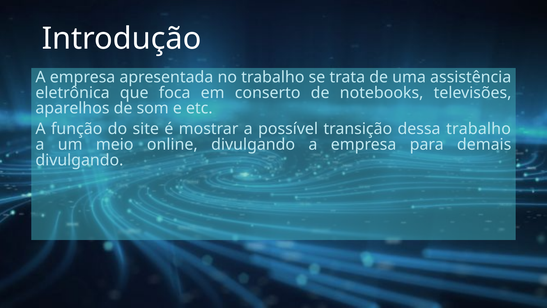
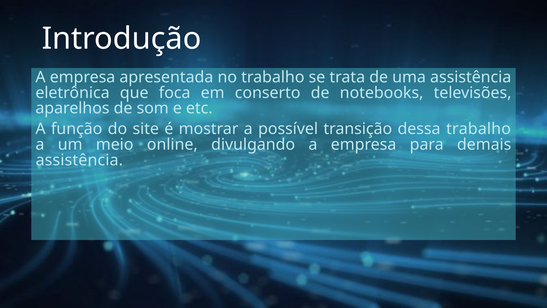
divulgando at (79, 160): divulgando -> assistência
